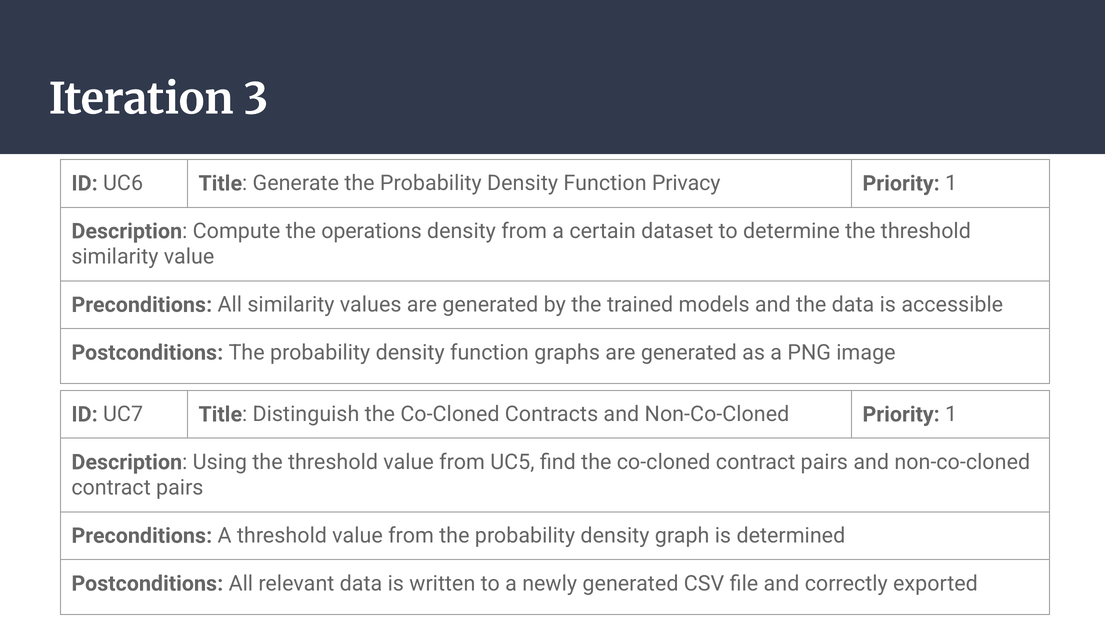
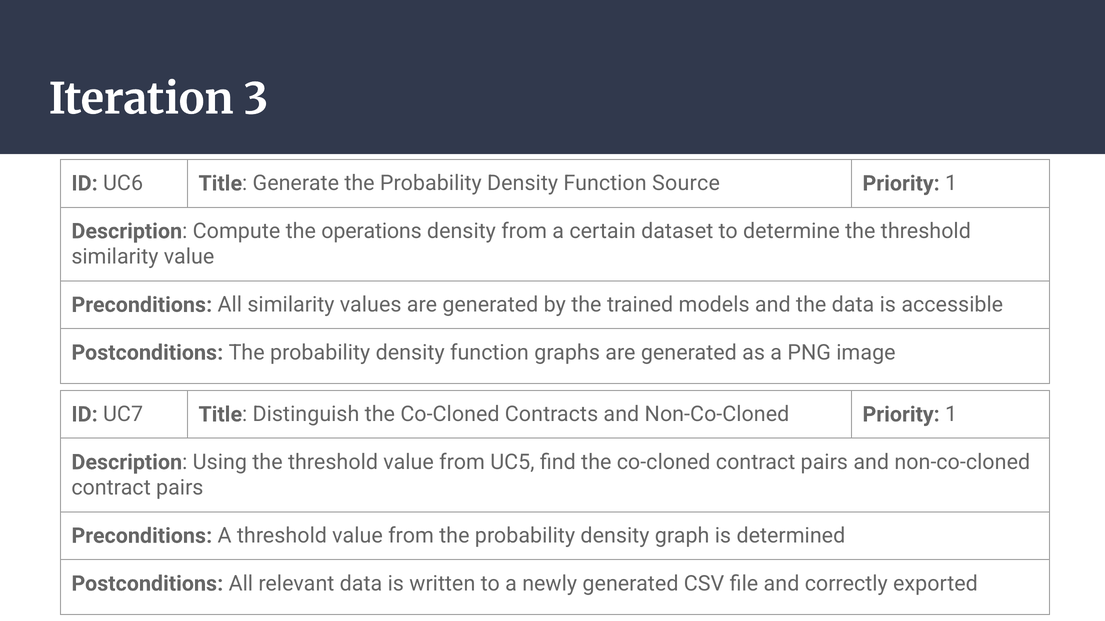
Privacy: Privacy -> Source
